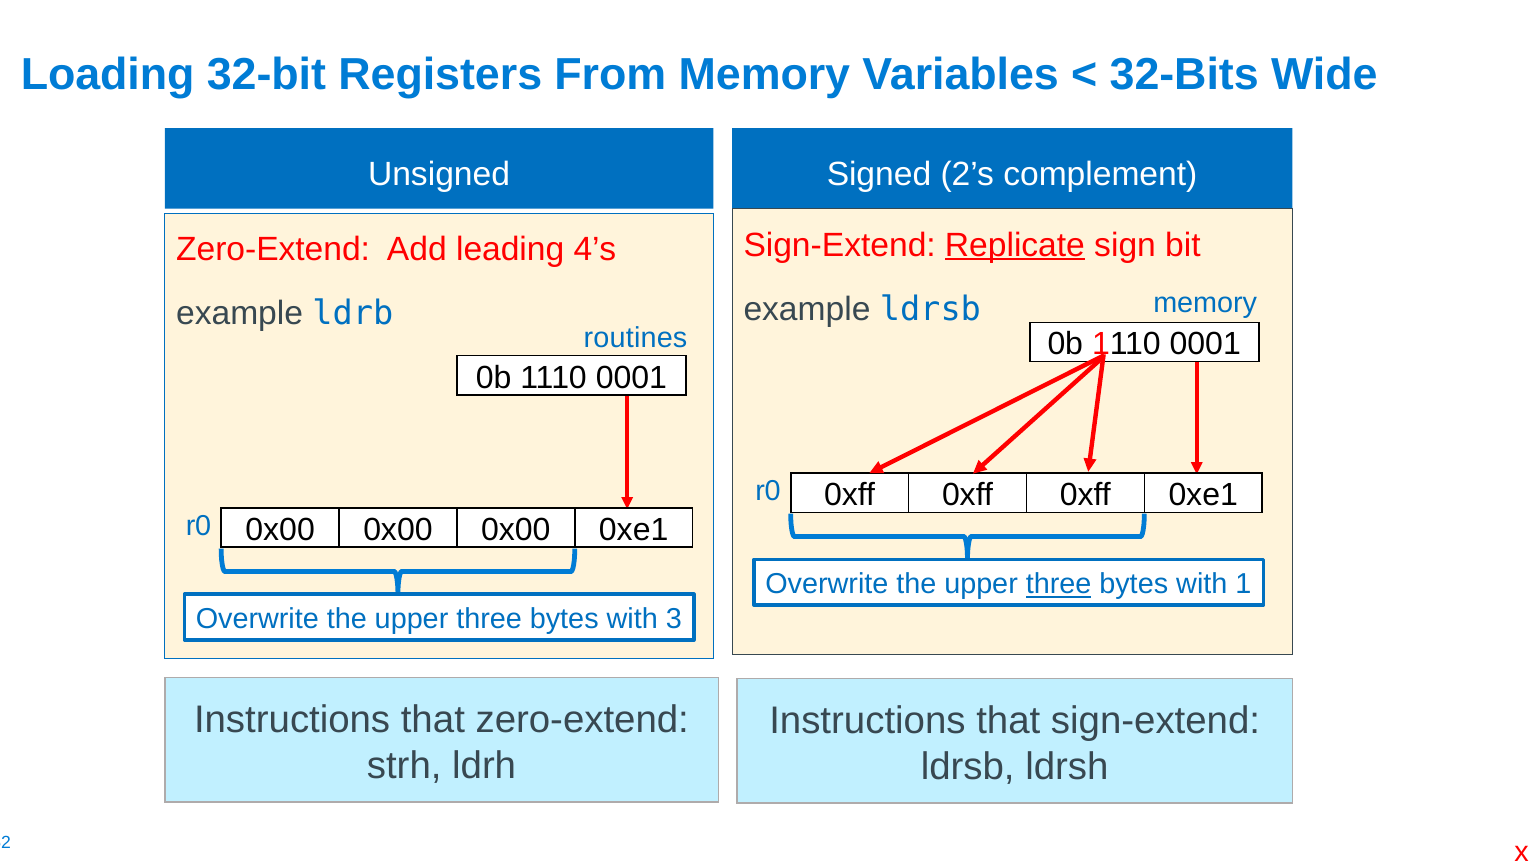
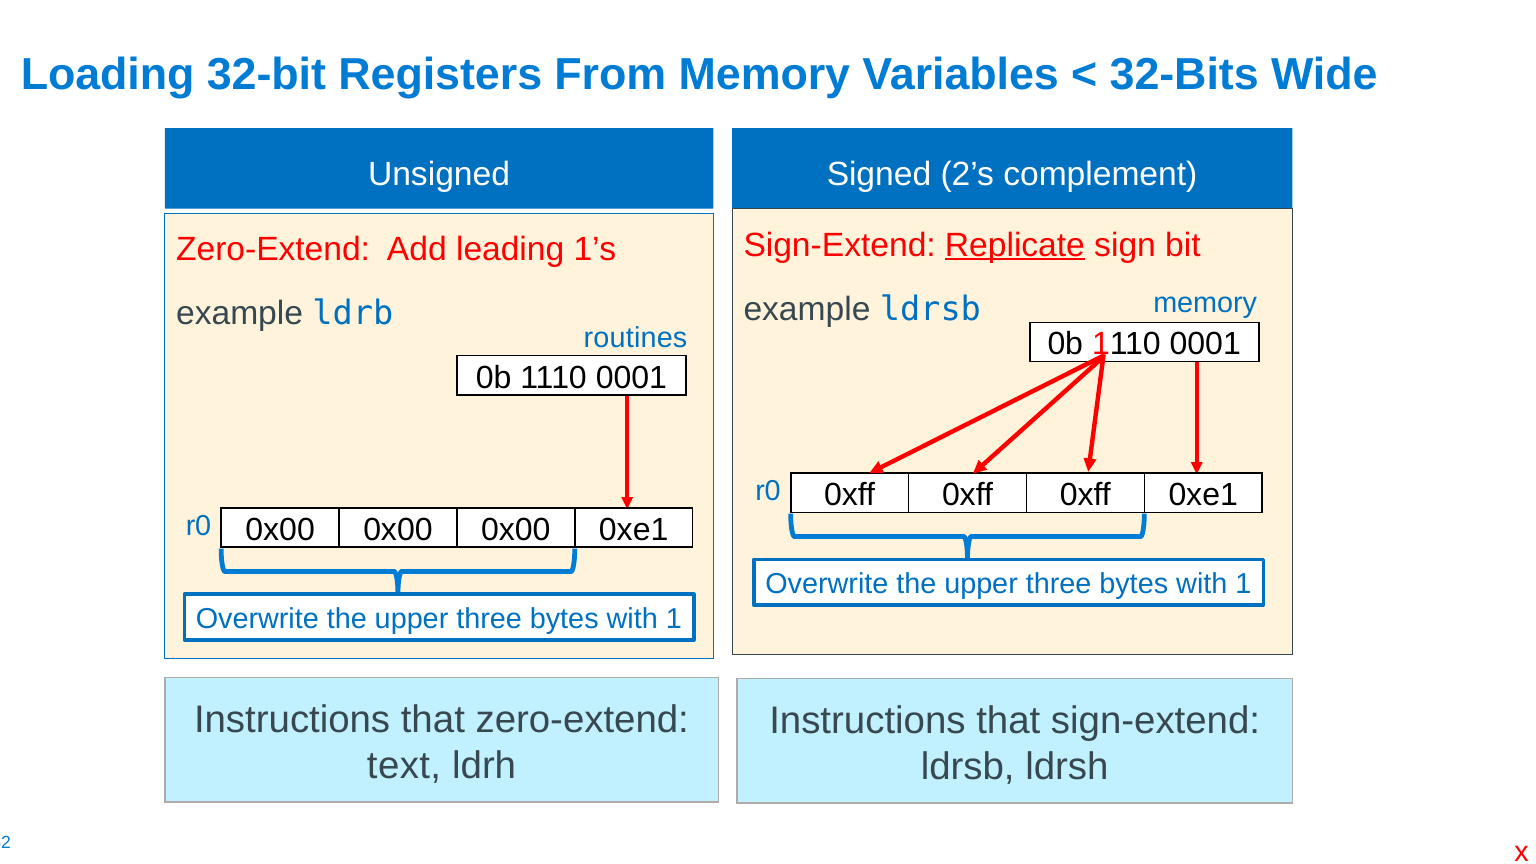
4’s: 4’s -> 1’s
three at (1059, 584) underline: present -> none
3 at (674, 619): 3 -> 1
strh: strh -> text
